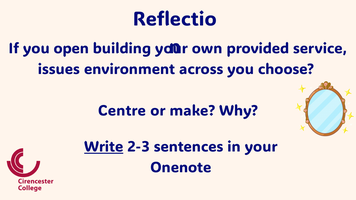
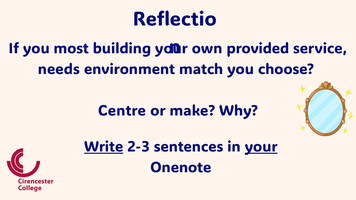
open: open -> most
issues: issues -> needs
across: across -> match
your at (261, 147) underline: none -> present
